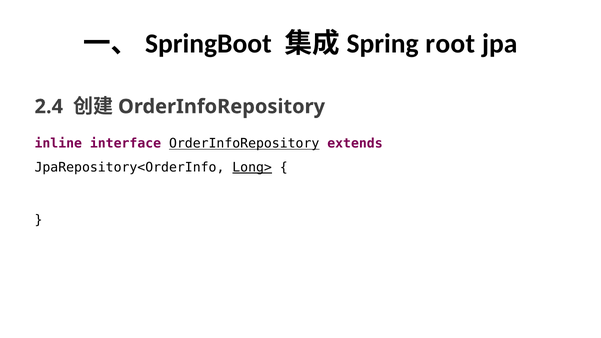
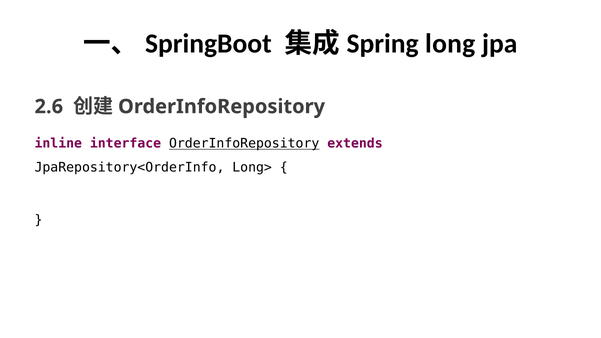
root: root -> long
2.4: 2.4 -> 2.6
Long> underline: present -> none
